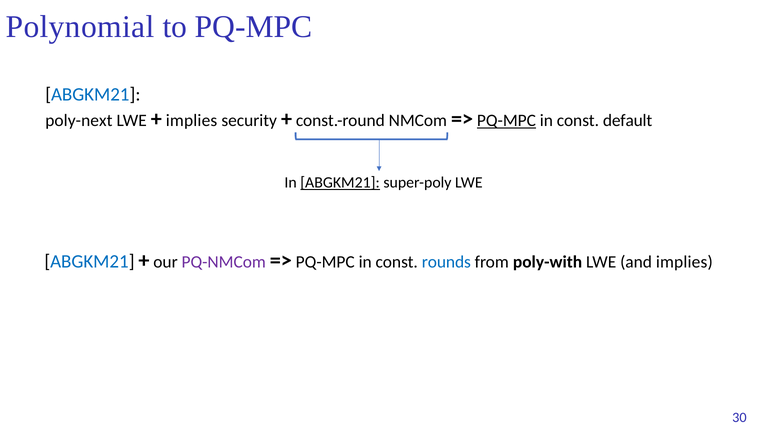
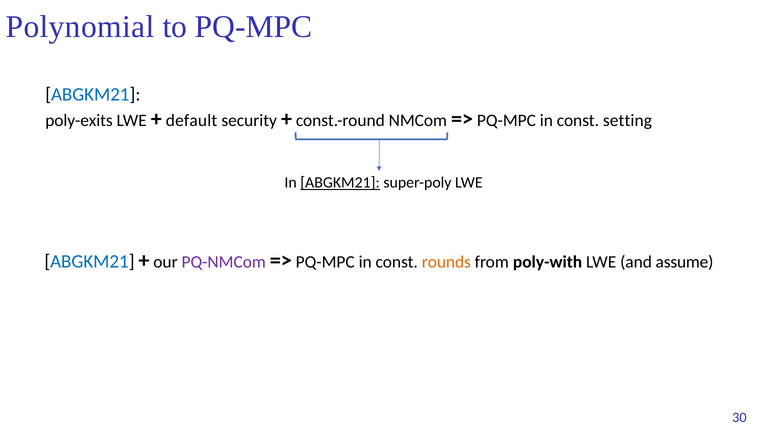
poly-next: poly-next -> poly-exits
implies at (192, 121): implies -> default
PQ-MPC at (506, 121) underline: present -> none
default: default -> setting
rounds colour: blue -> orange
and implies: implies -> assume
